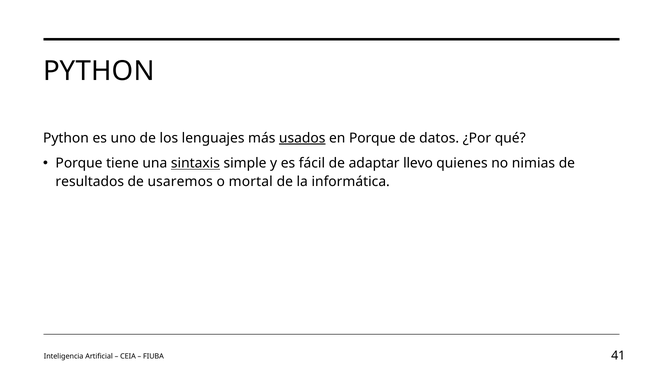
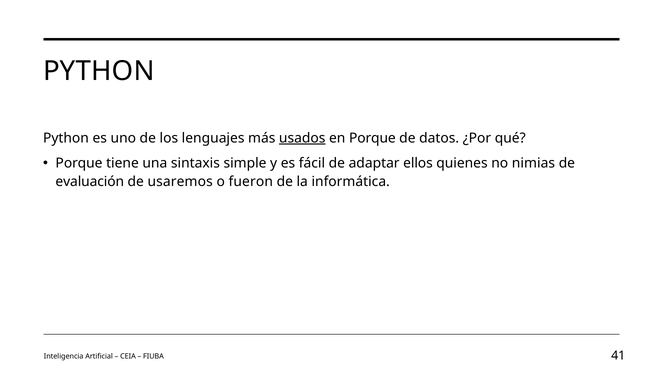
sintaxis underline: present -> none
llevo: llevo -> ellos
resultados: resultados -> evaluación
mortal: mortal -> fueron
